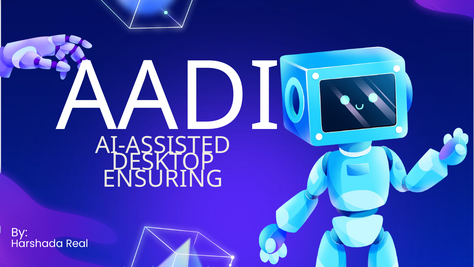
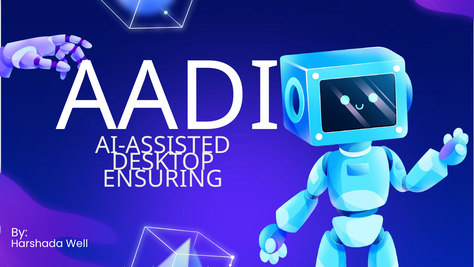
Real: Real -> Well
